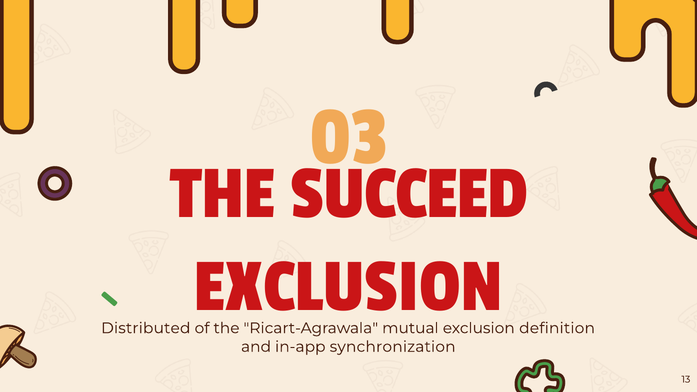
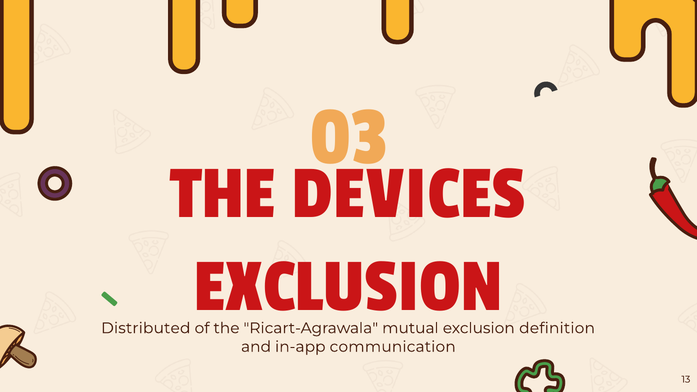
SUCCEED: SUCCEED -> DEVICES
synchronization: synchronization -> communication
